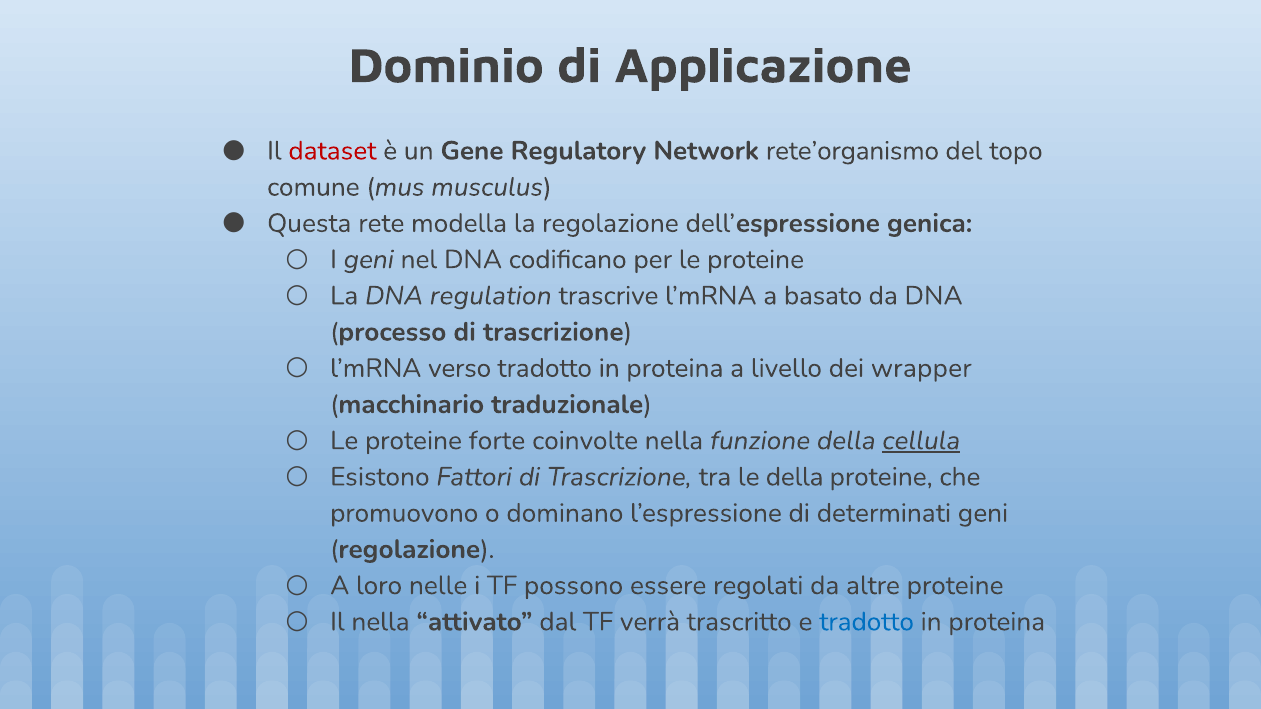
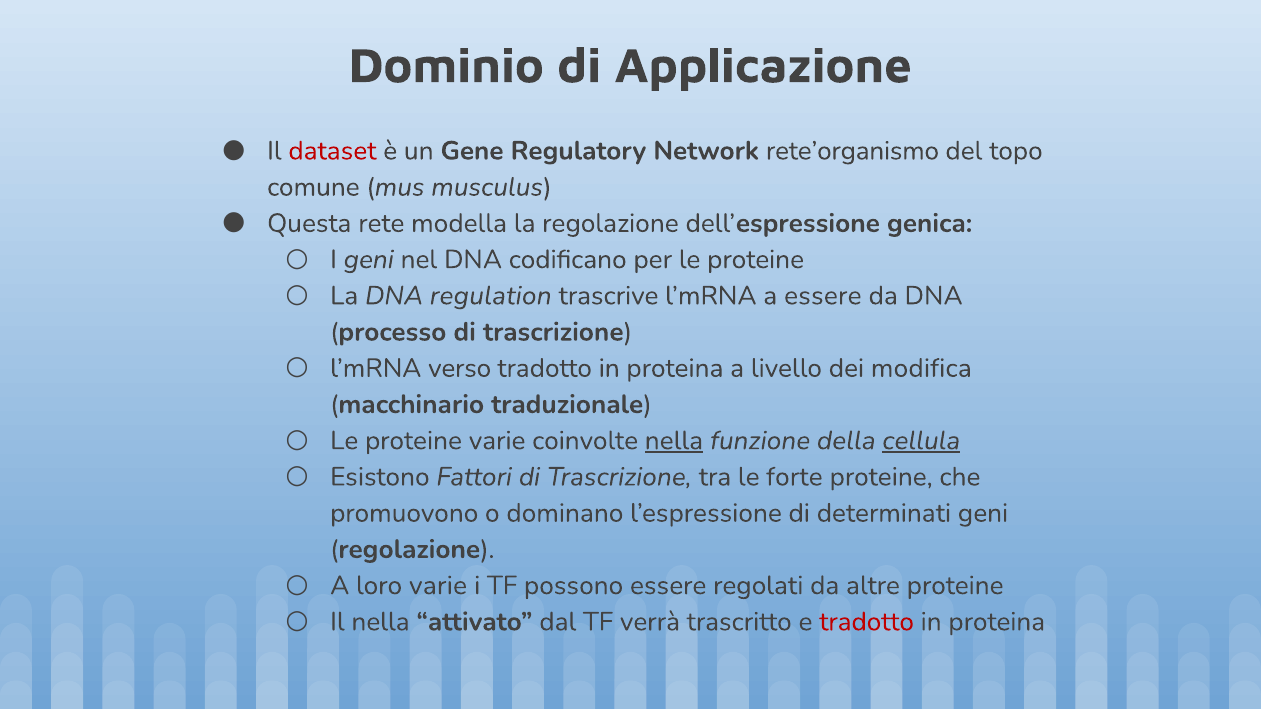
a basato: basato -> essere
wrapper: wrapper -> modifica
proteine forte: forte -> varie
nella at (674, 441) underline: none -> present
le della: della -> forte
loro nelle: nelle -> varie
tradotto at (867, 622) colour: blue -> red
